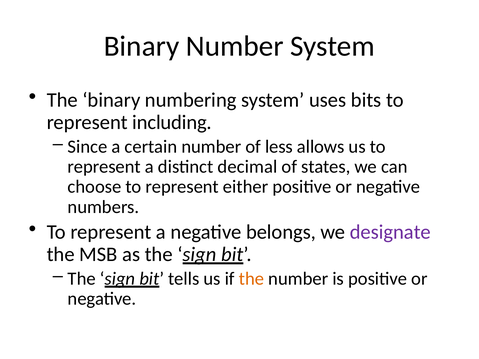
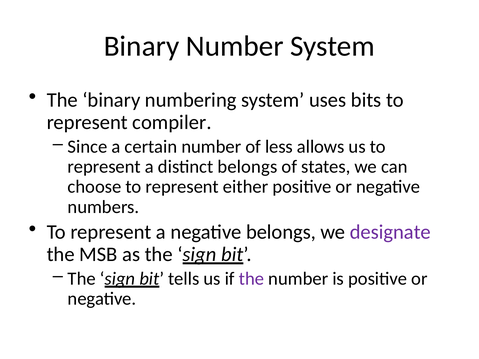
including: including -> compiler
distinct decimal: decimal -> belongs
the at (251, 279) colour: orange -> purple
